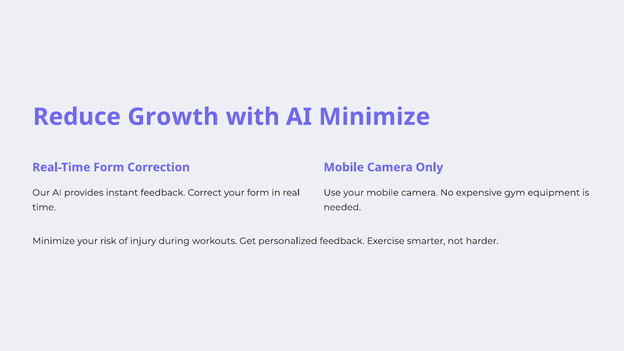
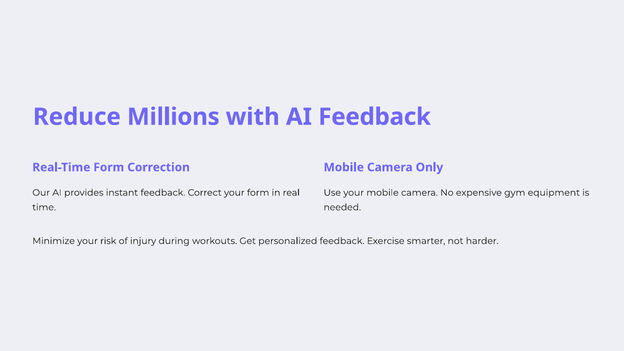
Growth: Growth -> Millions
AI Minimize: Minimize -> Feedback
